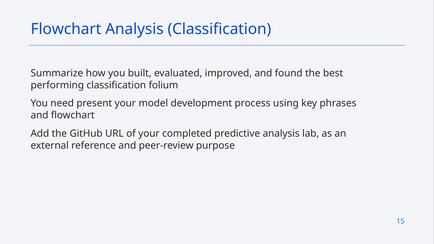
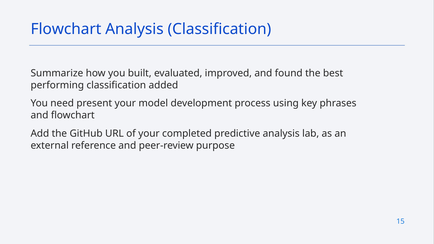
folium: folium -> added
